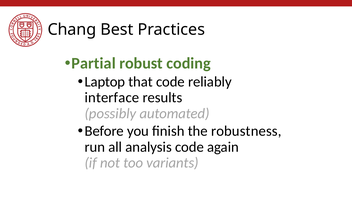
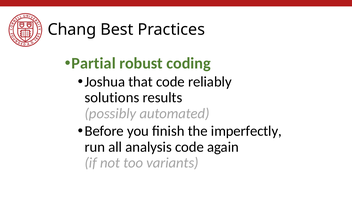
Laptop: Laptop -> Joshua
interface: interface -> solutions
robustness: robustness -> imperfectly
